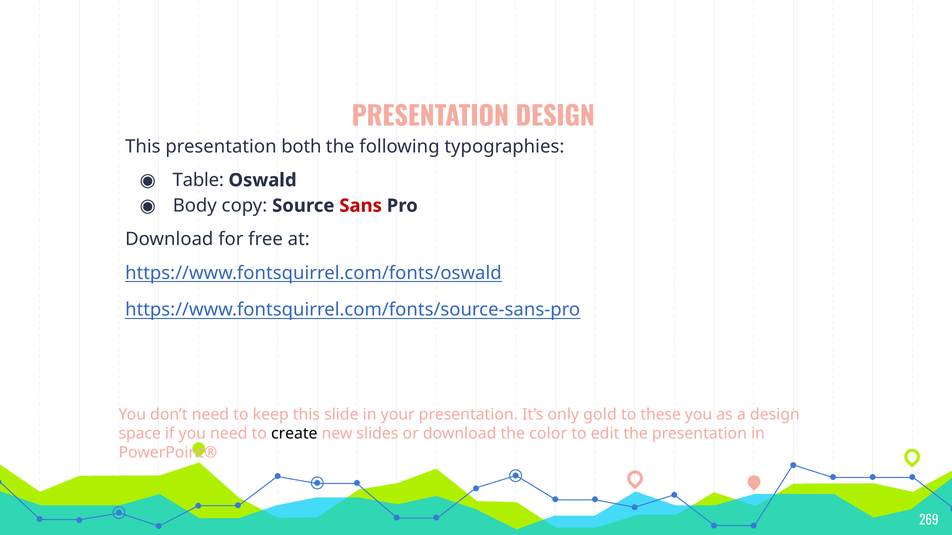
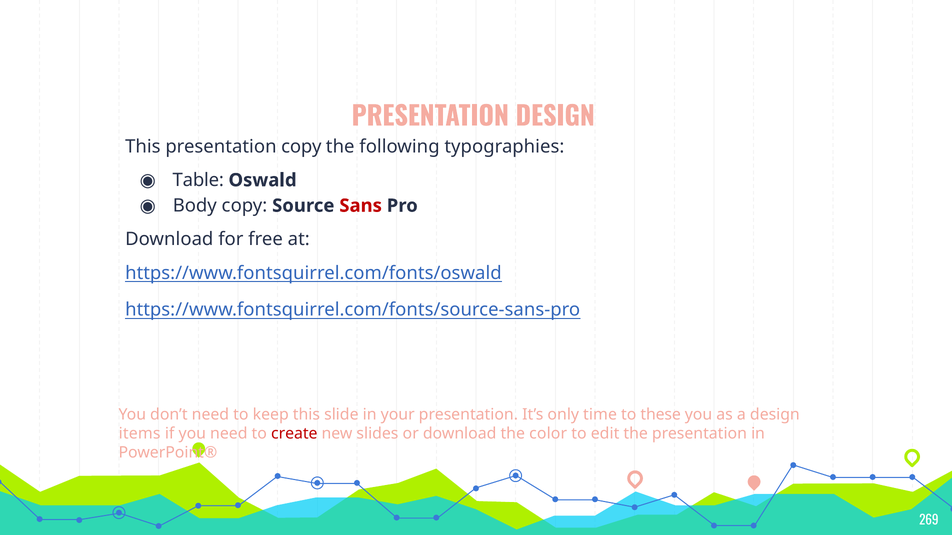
presentation both: both -> copy
gold: gold -> time
space: space -> items
create colour: black -> red
